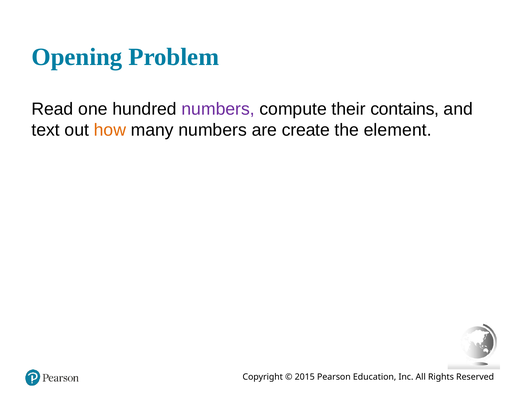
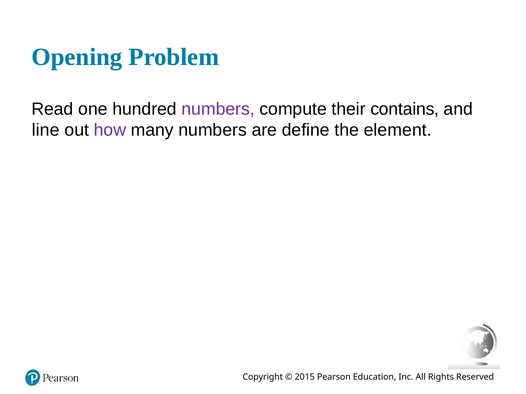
text: text -> line
how colour: orange -> purple
create: create -> define
